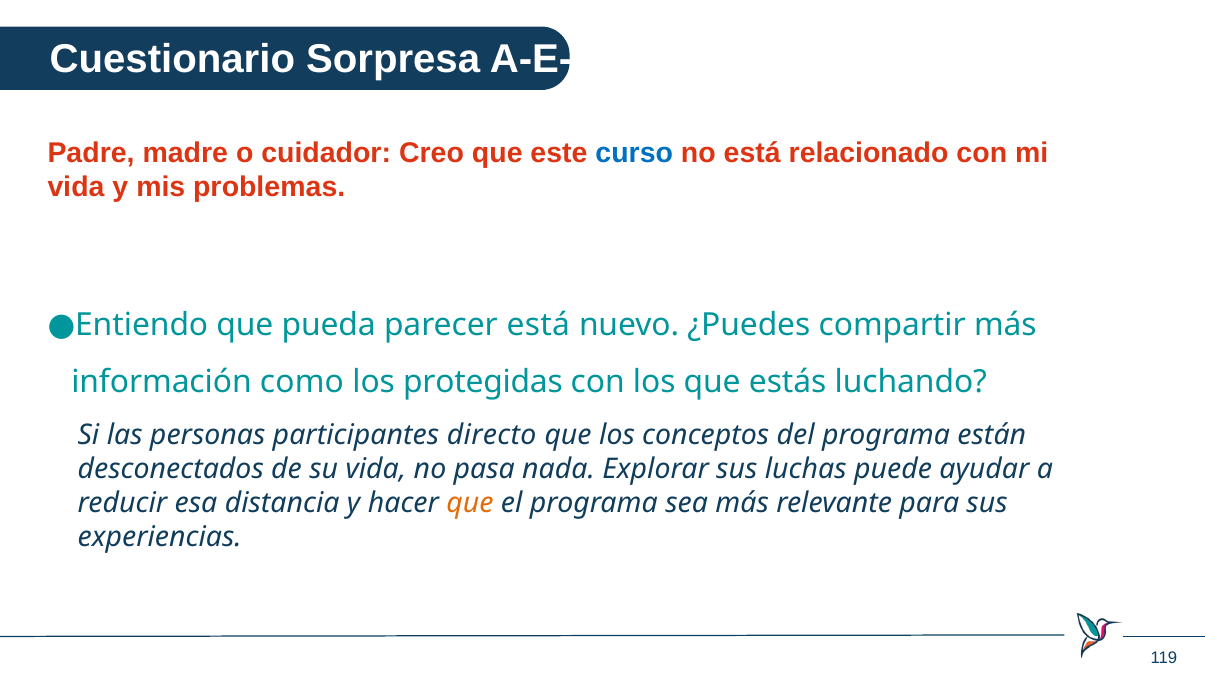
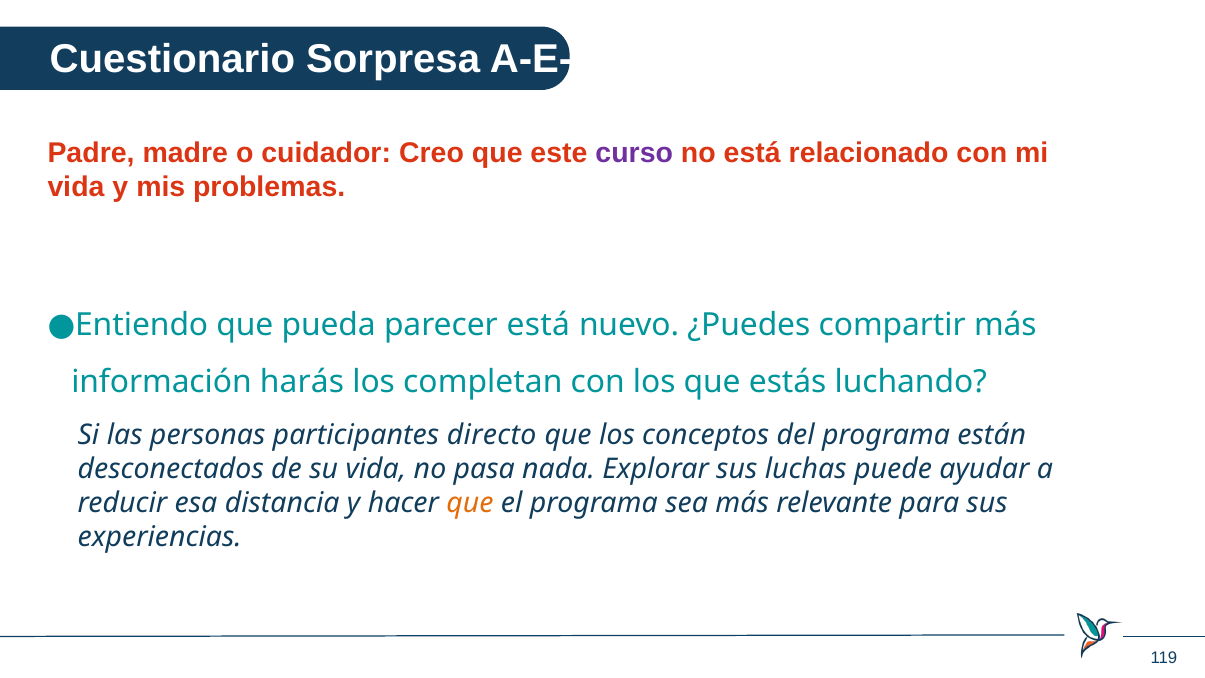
curso colour: blue -> purple
como: como -> harás
protegidas: protegidas -> completan
